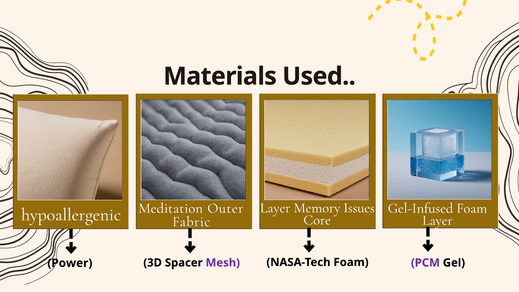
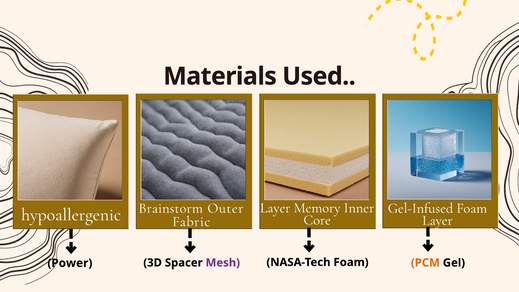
Issues: Issues -> Inner
Meditation: Meditation -> Brainstorm
PCM colour: purple -> orange
